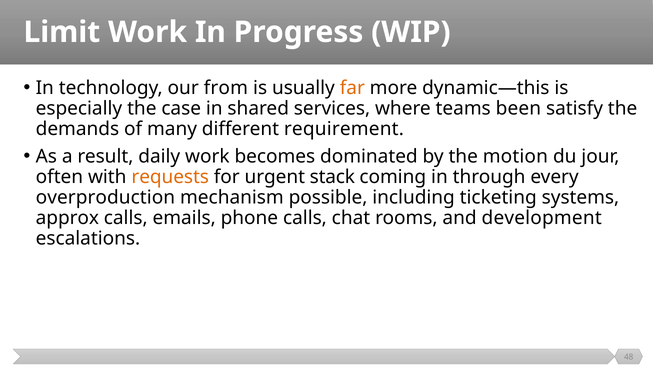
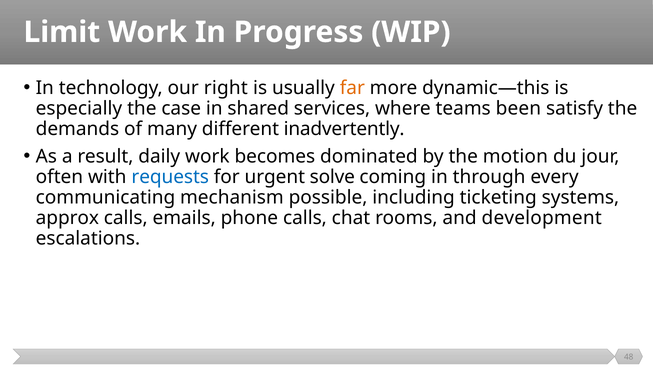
from: from -> right
requirement: requirement -> inadvertently
requests colour: orange -> blue
stack: stack -> solve
overproduction: overproduction -> communicating
